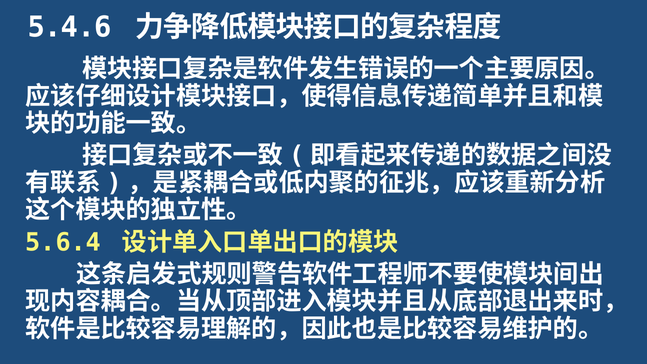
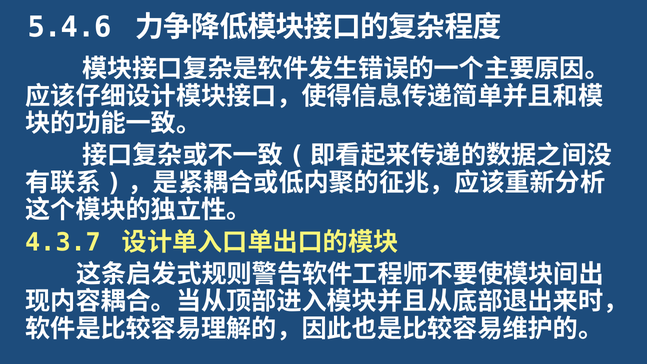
5.6.4: 5.6.4 -> 4.3.7
